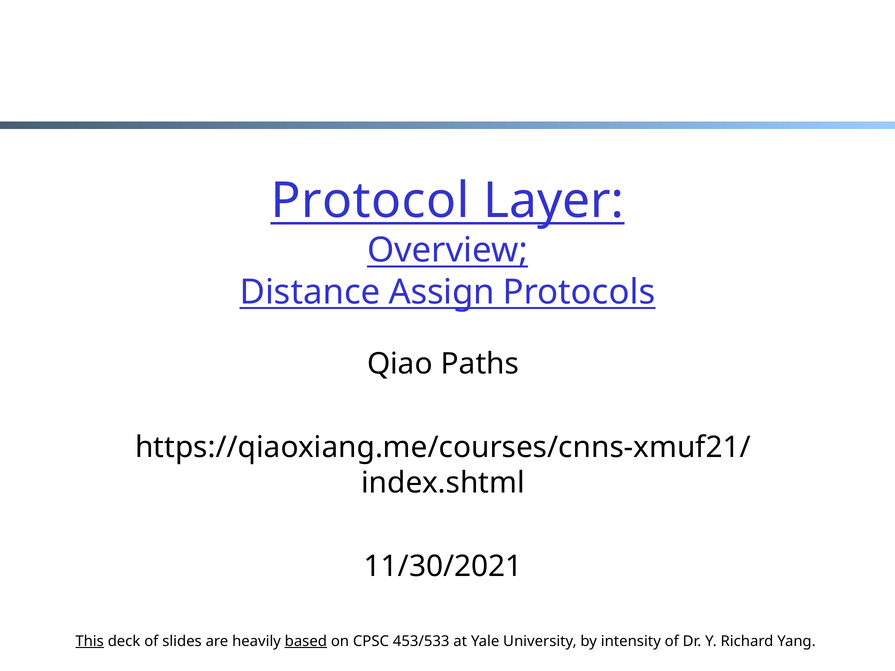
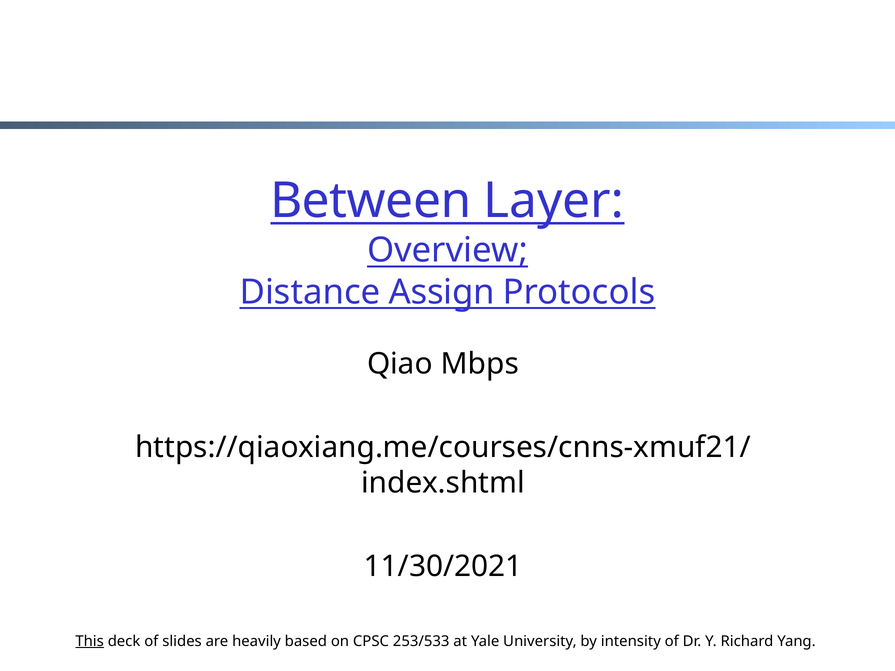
Protocol: Protocol -> Between
Paths: Paths -> Mbps
based underline: present -> none
453/533: 453/533 -> 253/533
